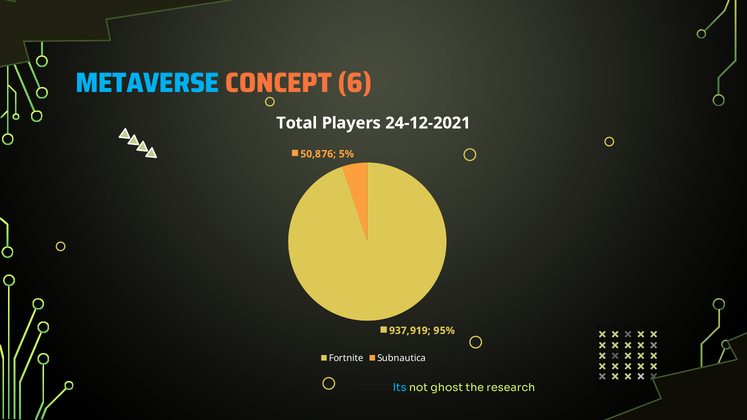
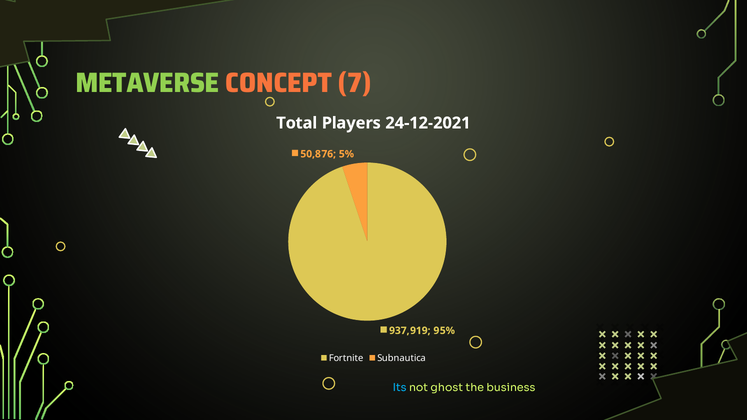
METAVERSE colour: light blue -> light green
6: 6 -> 7
research: research -> business
